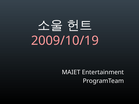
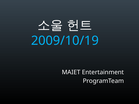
2009/10/19 colour: pink -> light blue
